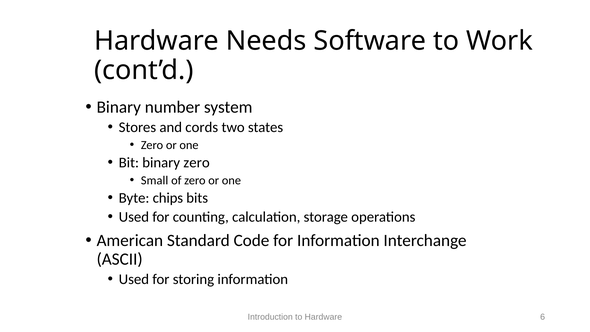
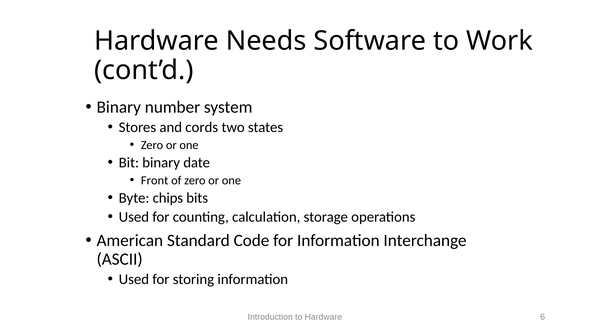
binary zero: zero -> date
Small: Small -> Front
